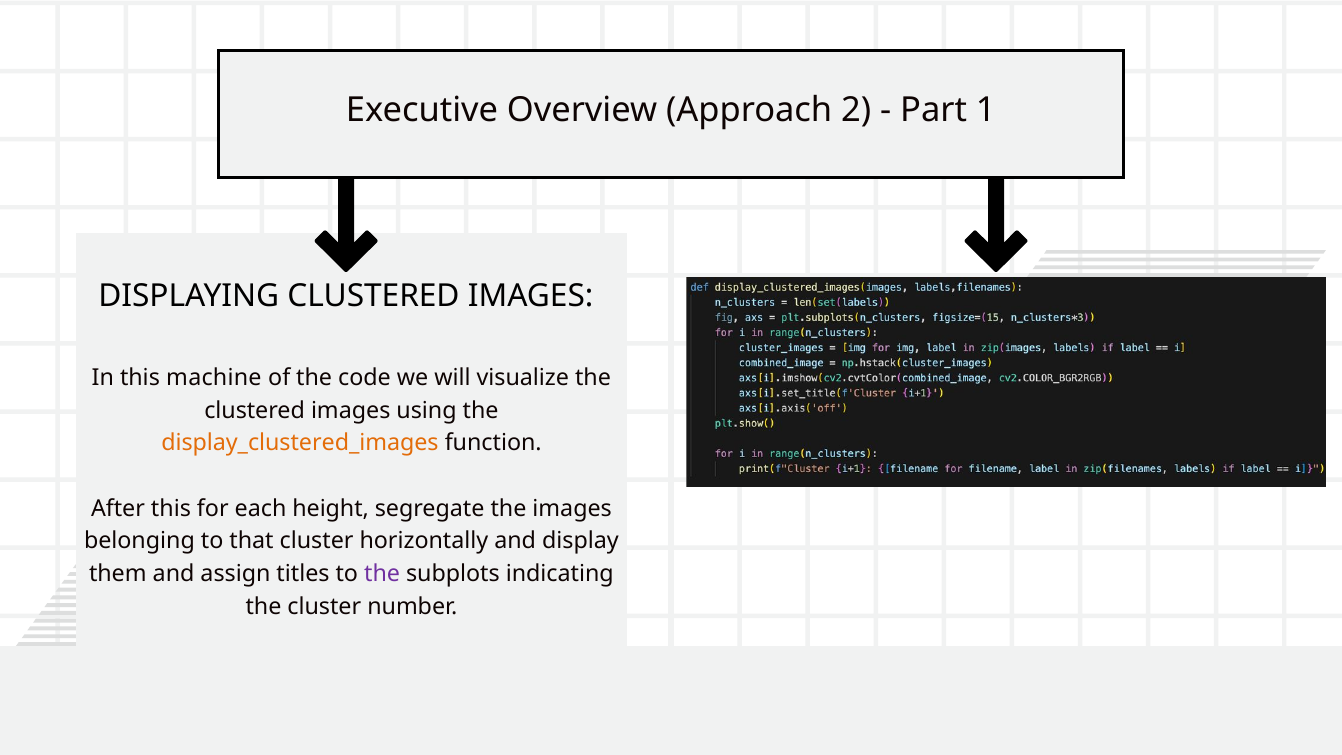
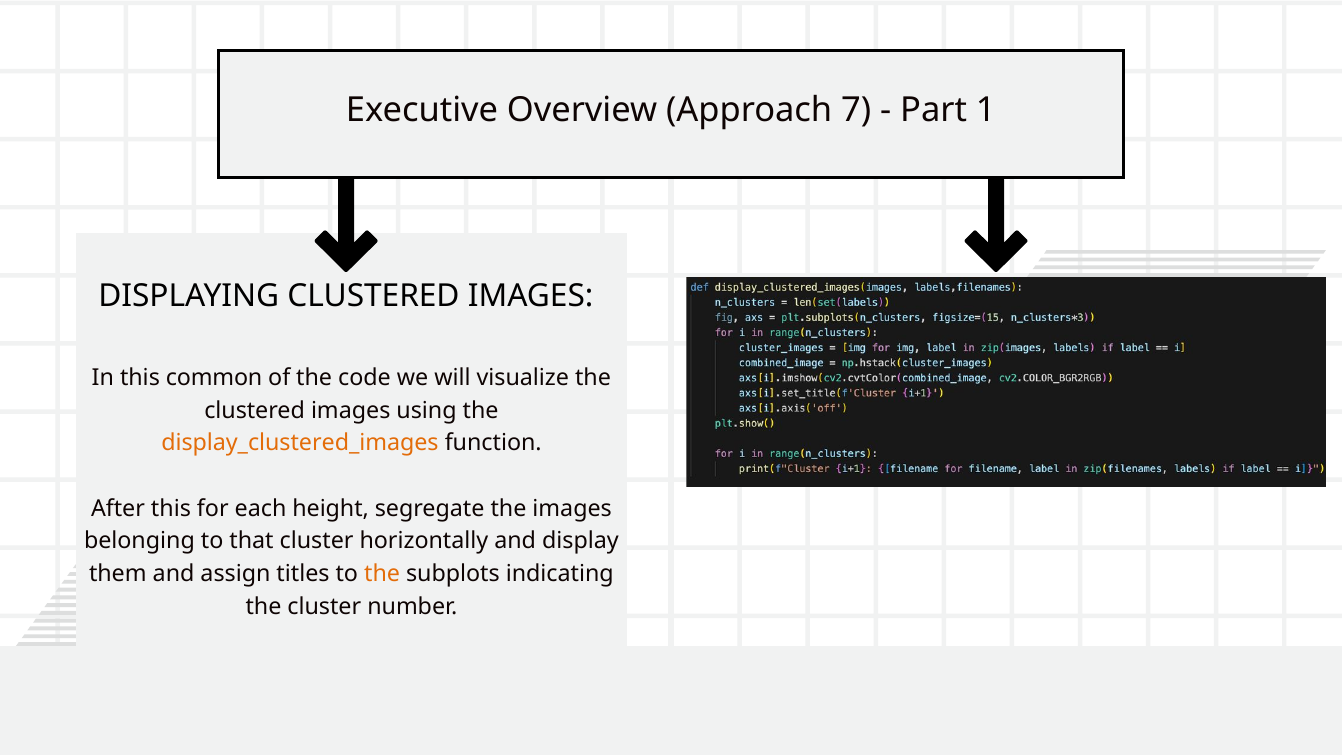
2: 2 -> 7
machine: machine -> common
the at (382, 574) colour: purple -> orange
